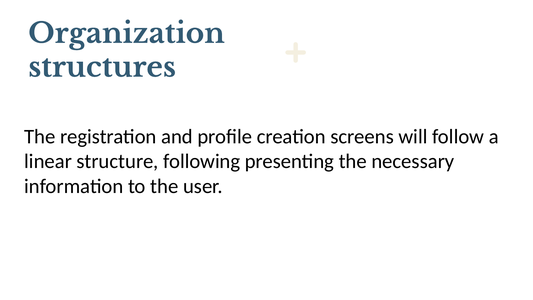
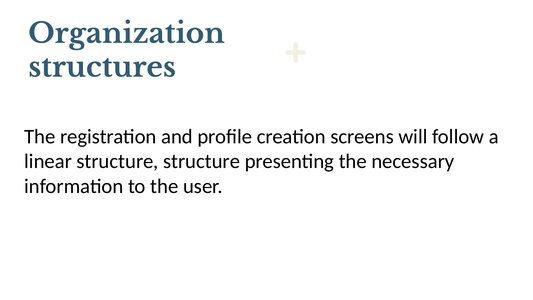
structure following: following -> structure
